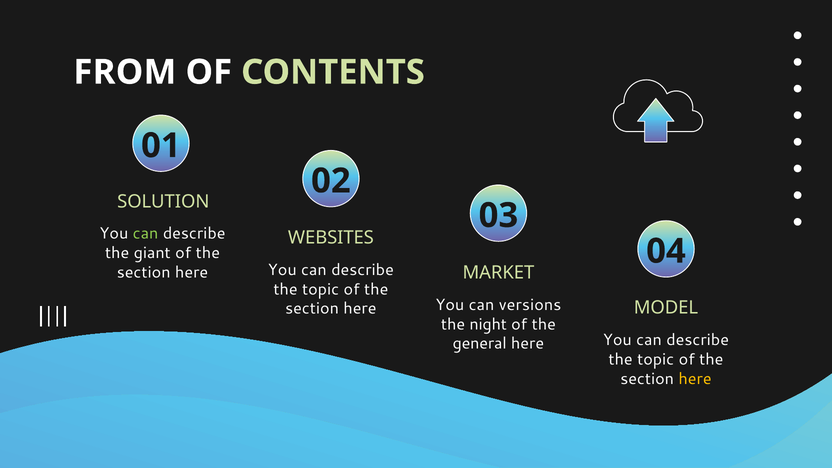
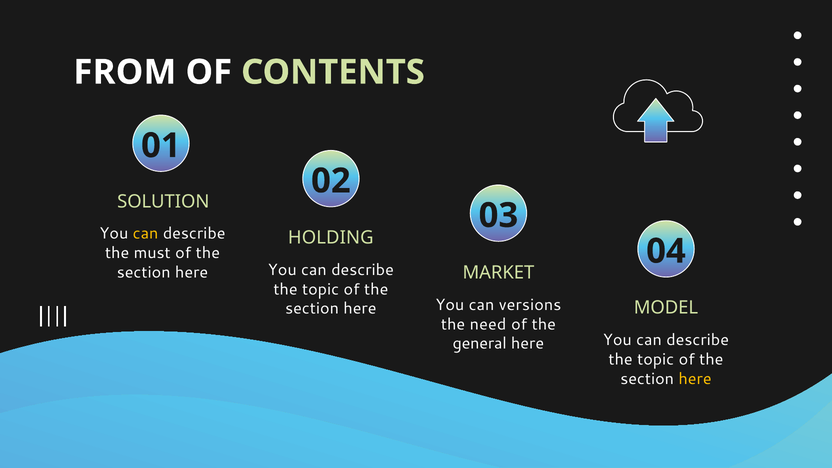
can at (146, 233) colour: light green -> yellow
WEBSITES: WEBSITES -> HOLDING
giant: giant -> must
night: night -> need
